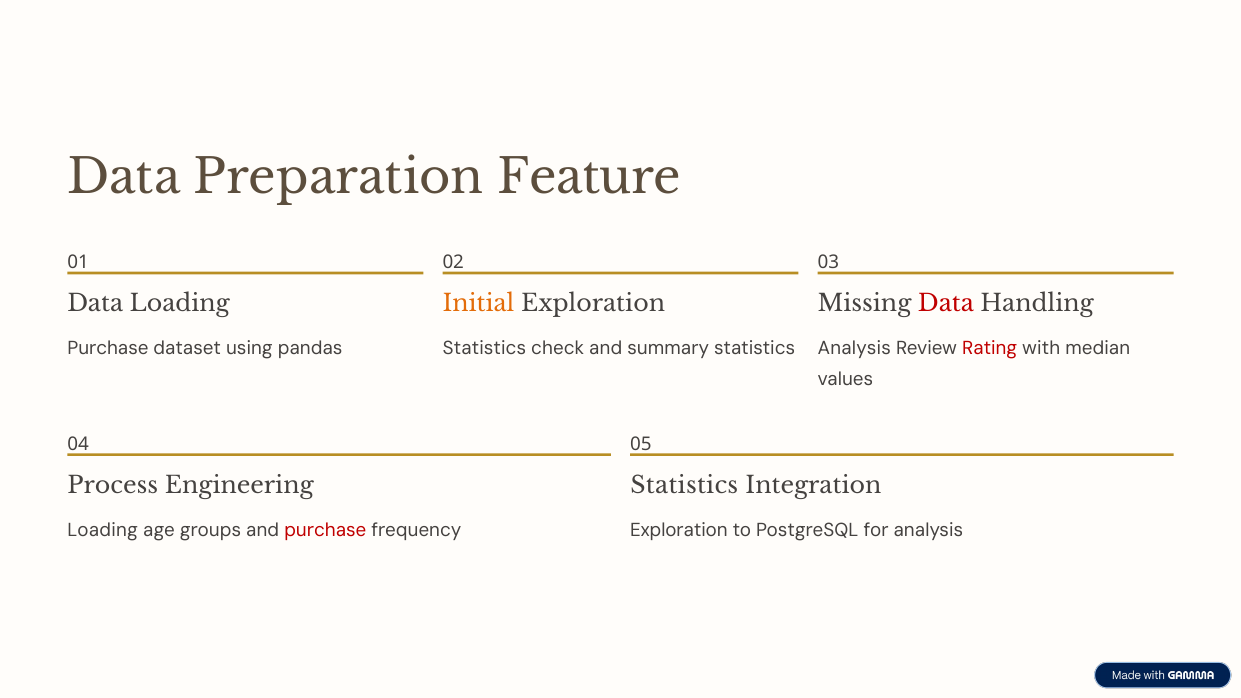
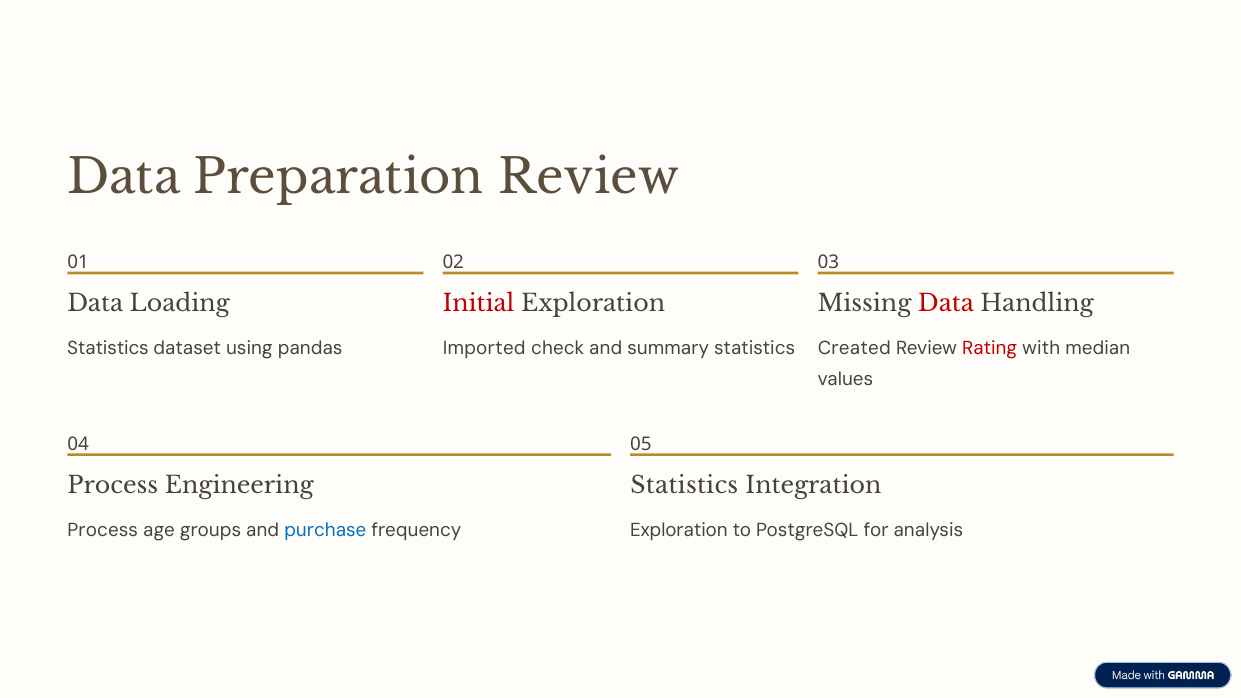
Preparation Feature: Feature -> Review
Initial colour: orange -> red
Purchase at (108, 349): Purchase -> Statistics
Statistics at (484, 349): Statistics -> Imported
Analysis at (854, 349): Analysis -> Created
Loading at (103, 531): Loading -> Process
purchase at (325, 531) colour: red -> blue
